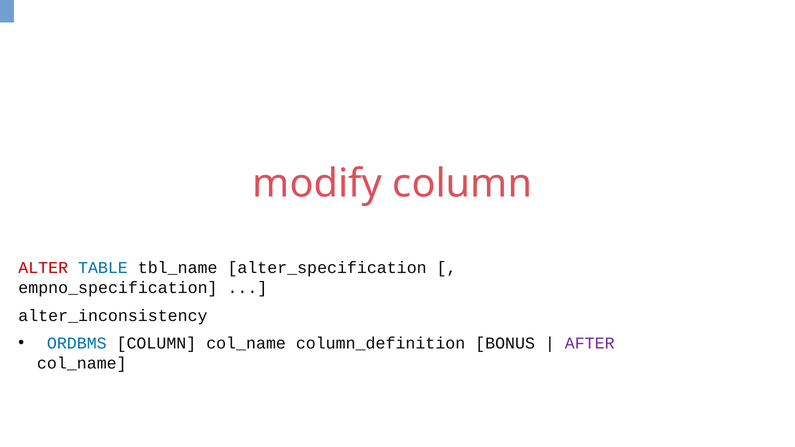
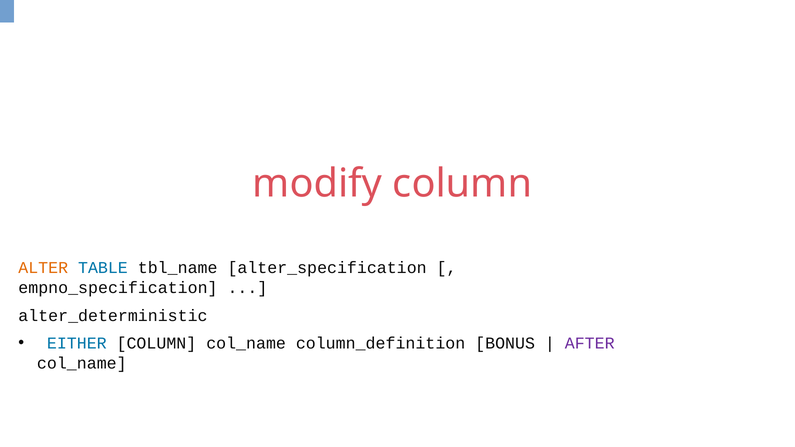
ALTER colour: red -> orange
alter_inconsistency: alter_inconsistency -> alter_deterministic
ORDBMS: ORDBMS -> EITHER
